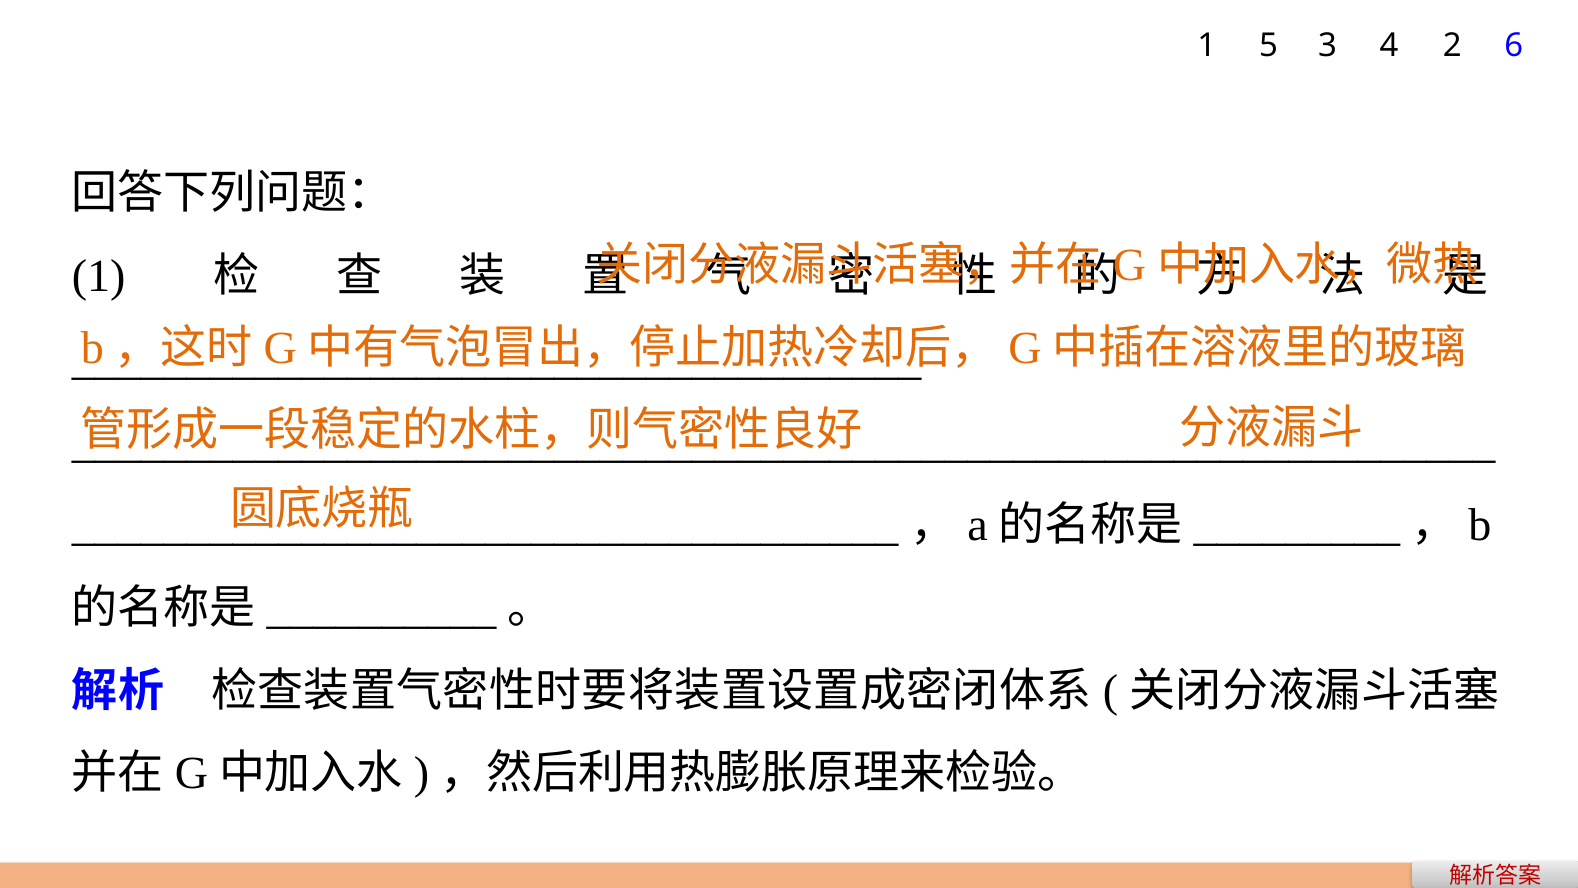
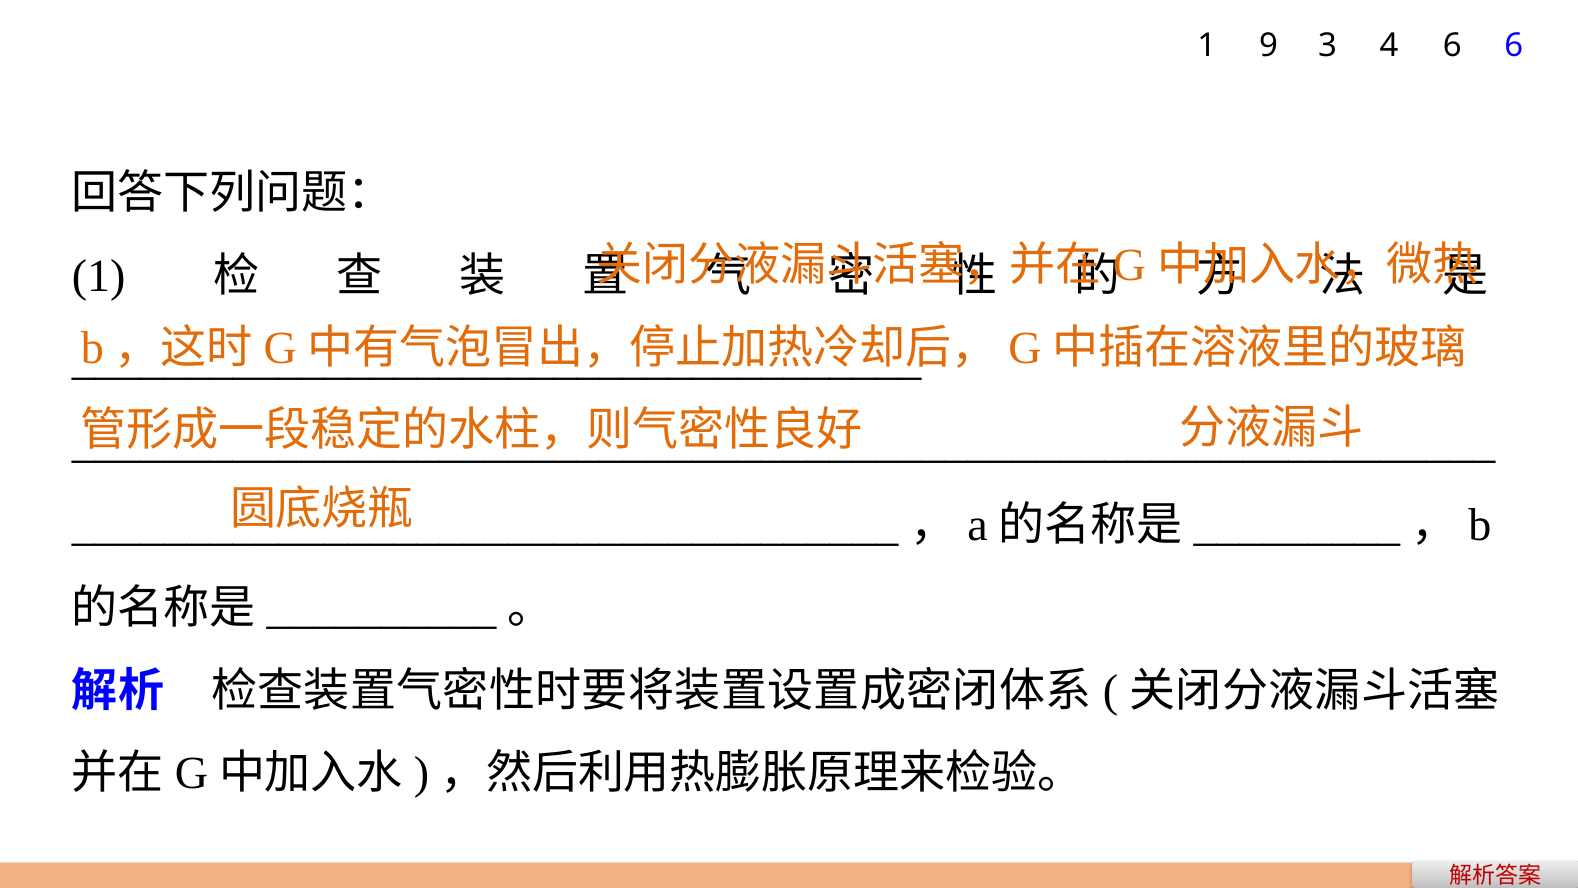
5: 5 -> 9
4 2: 2 -> 6
